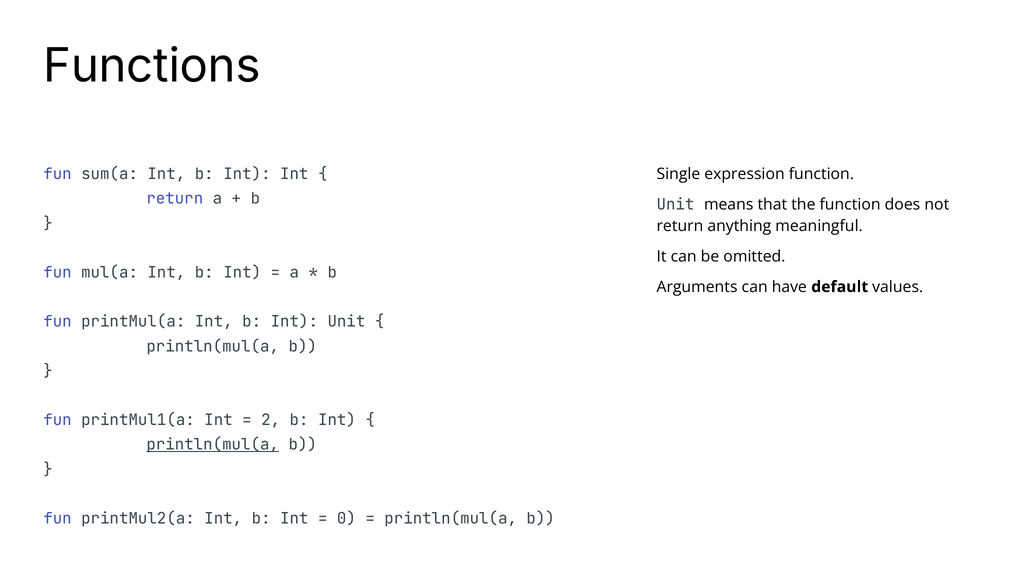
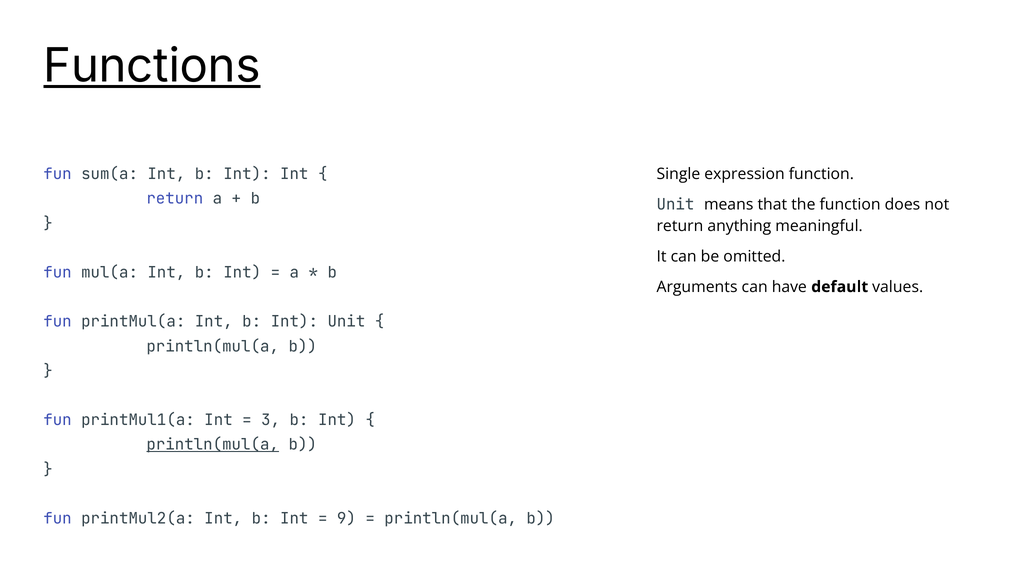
Functions underline: none -> present
2: 2 -> 3
0: 0 -> 9
